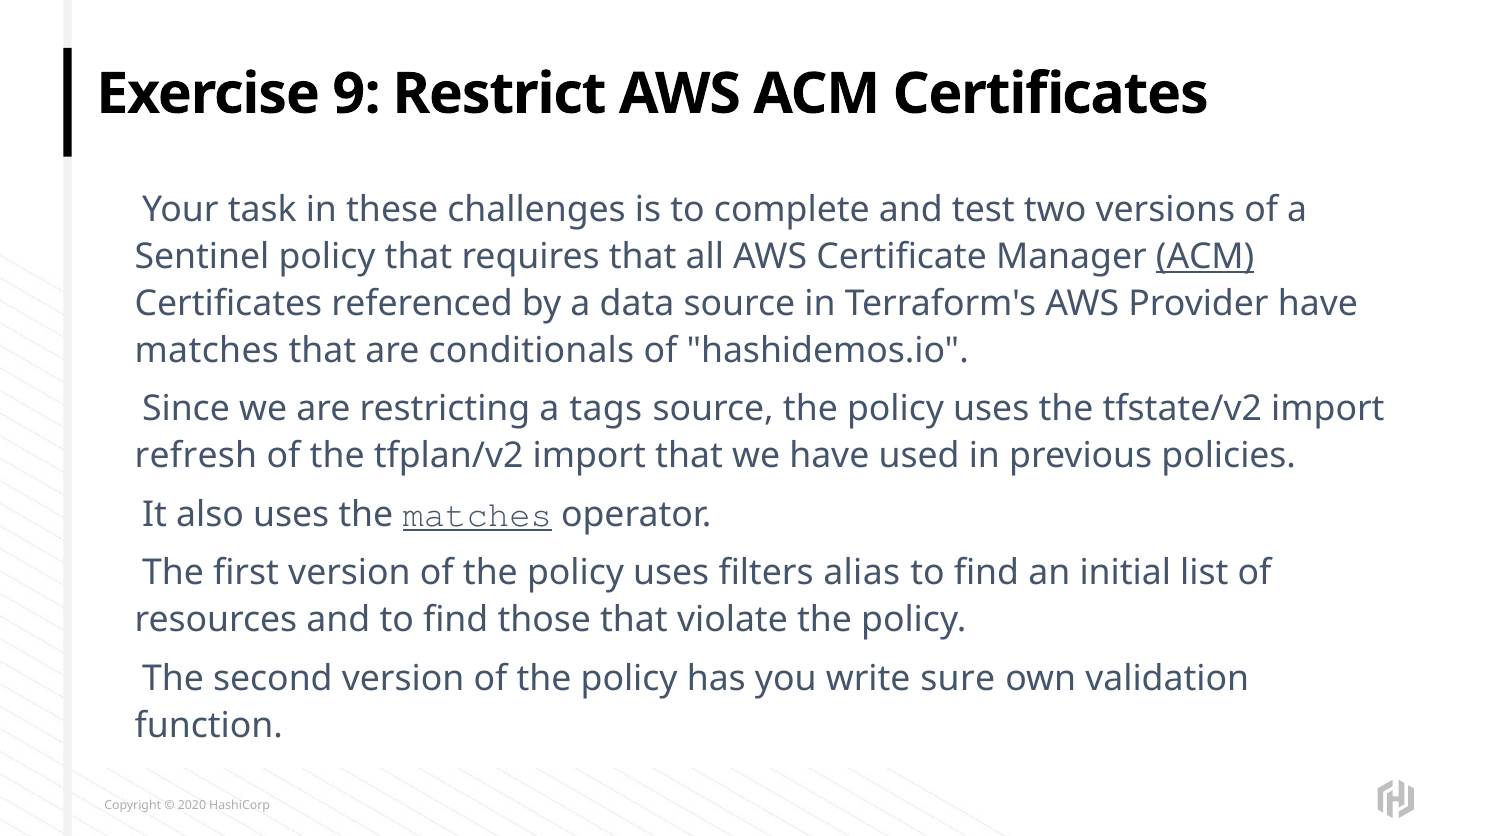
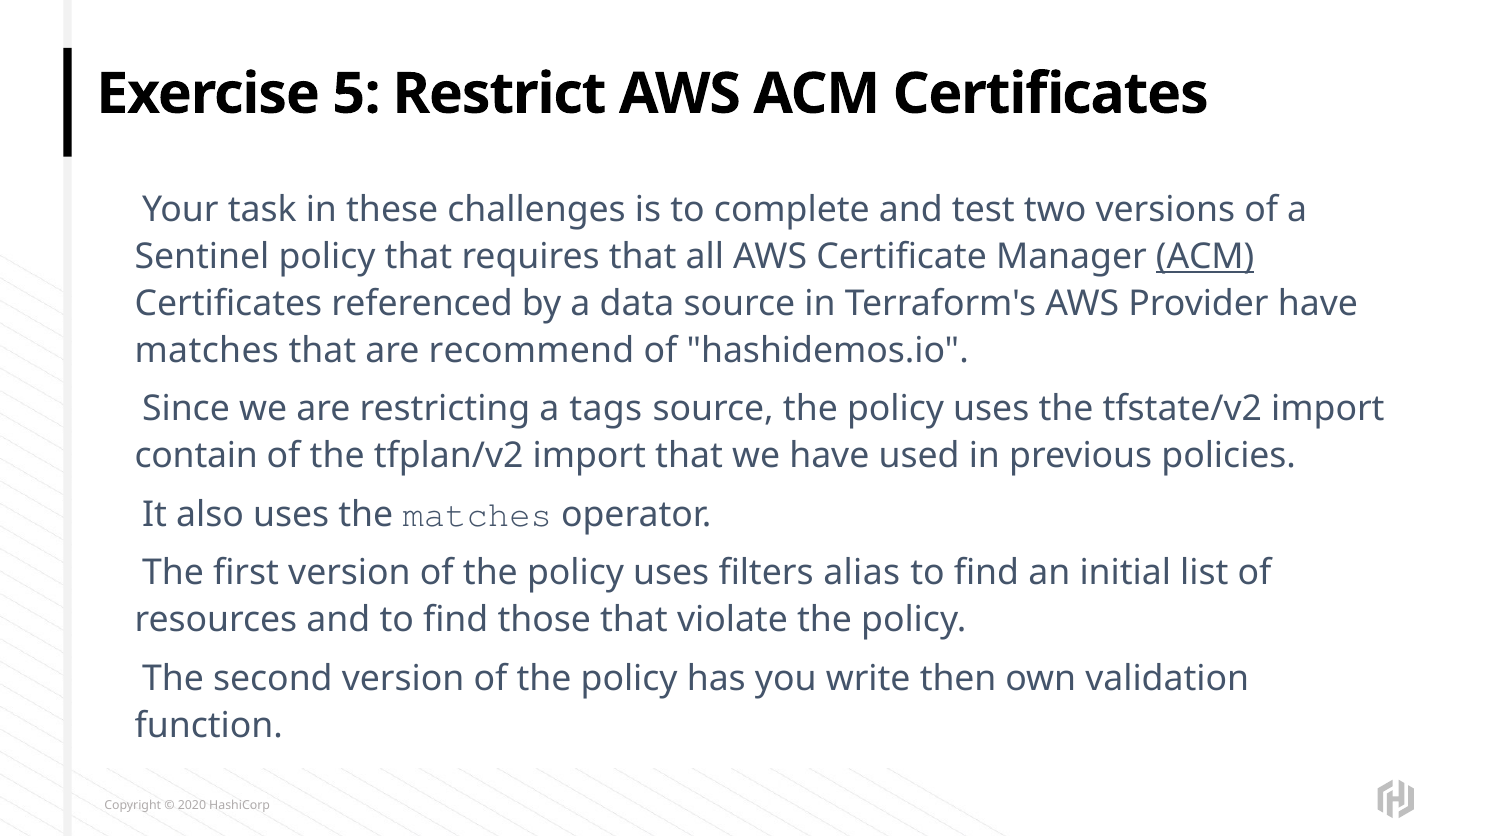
9: 9 -> 5
conditionals: conditionals -> recommend
refresh: refresh -> contain
matches at (477, 515) underline: present -> none
sure: sure -> then
